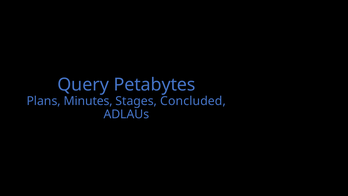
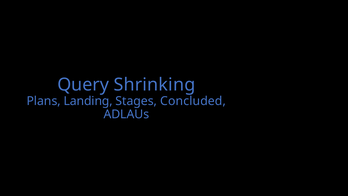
Petabytes: Petabytes -> Shrinking
Minutes: Minutes -> Landing
